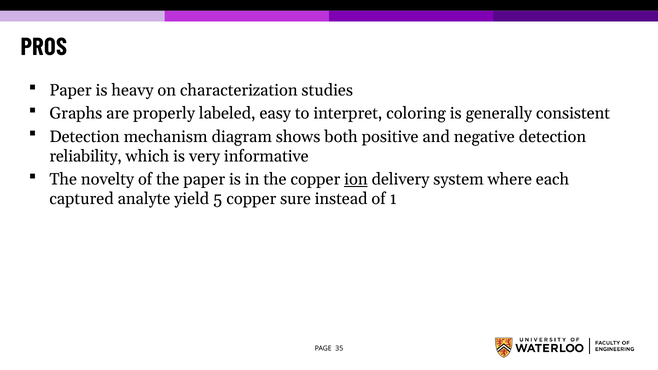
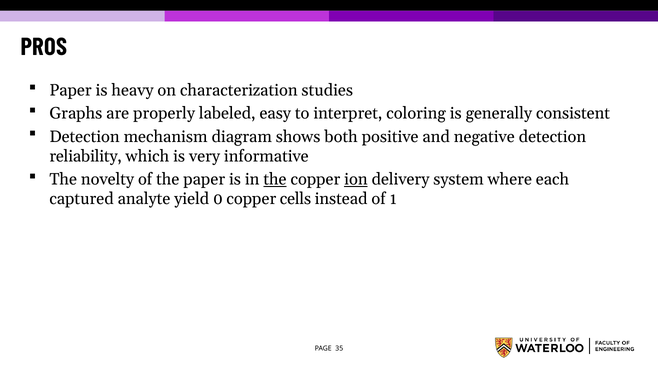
the at (275, 179) underline: none -> present
5: 5 -> 0
sure: sure -> cells
